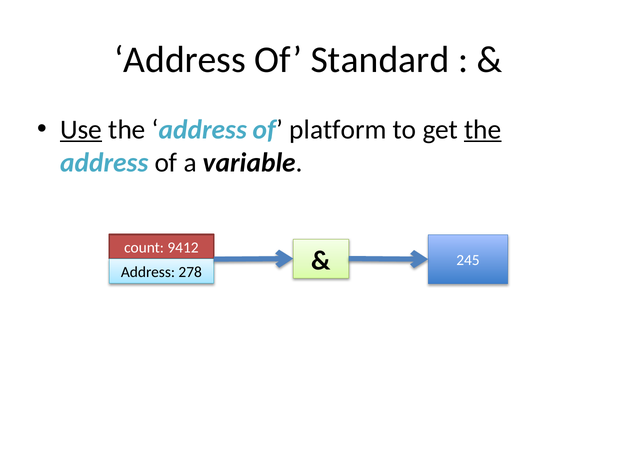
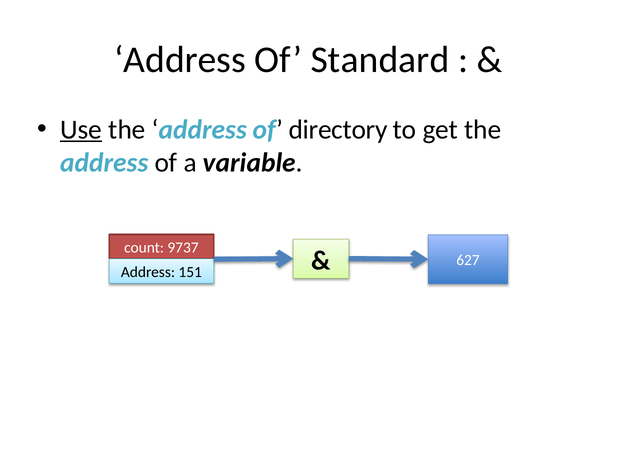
platform: platform -> directory
the at (483, 129) underline: present -> none
9412: 9412 -> 9737
278: 278 -> 151
245: 245 -> 627
